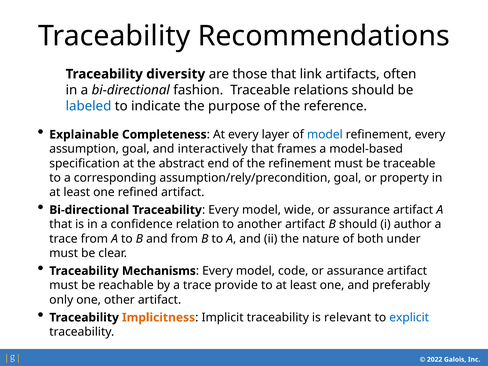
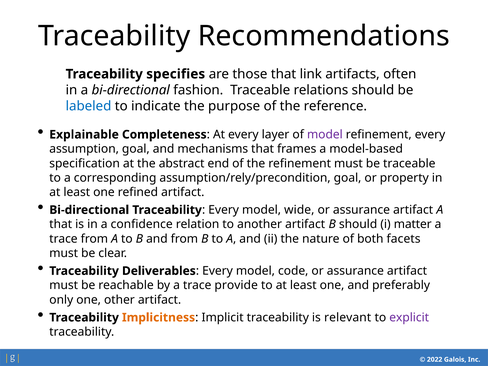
diversity: diversity -> specifies
model at (325, 135) colour: blue -> purple
interactively: interactively -> mechanisms
author: author -> matter
under: under -> facets
Mechanisms: Mechanisms -> Deliverables
explicit colour: blue -> purple
